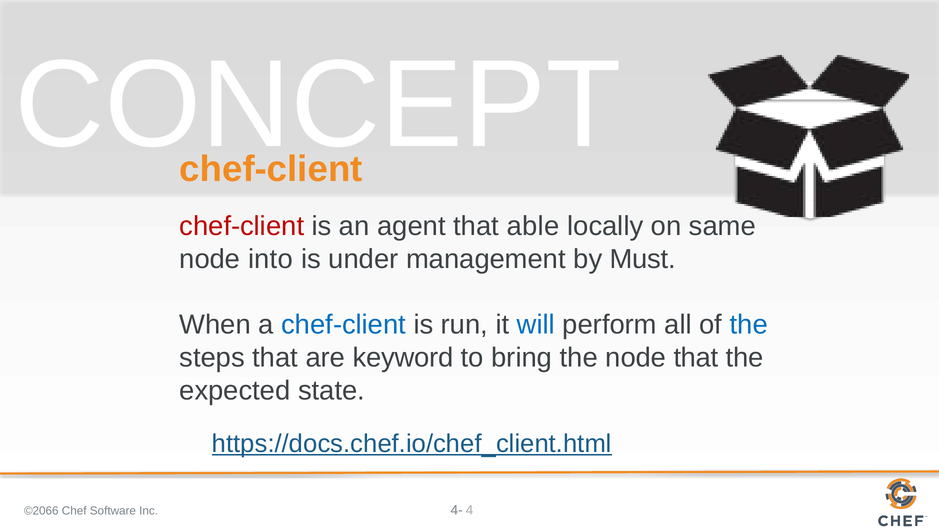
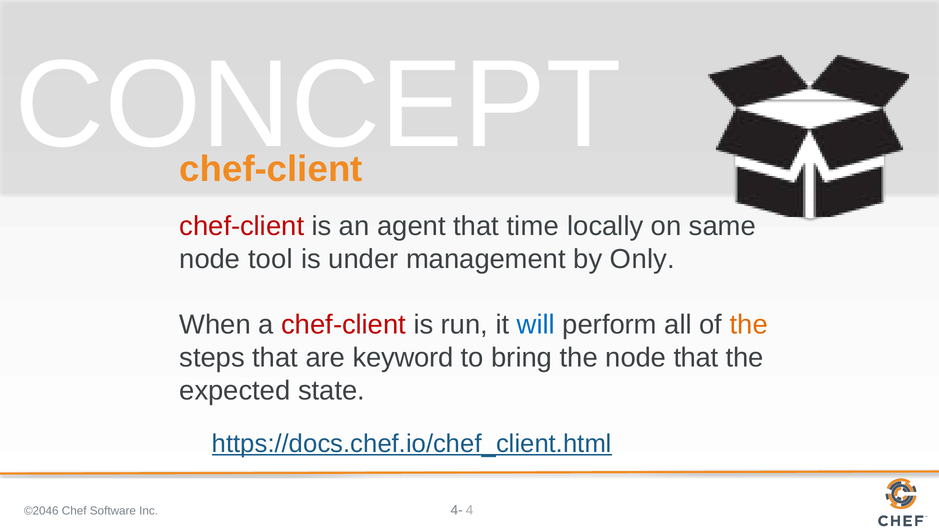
able: able -> time
into: into -> tool
Must: Must -> Only
chef-client at (344, 325) colour: blue -> red
the at (749, 325) colour: blue -> orange
©2066: ©2066 -> ©2046
